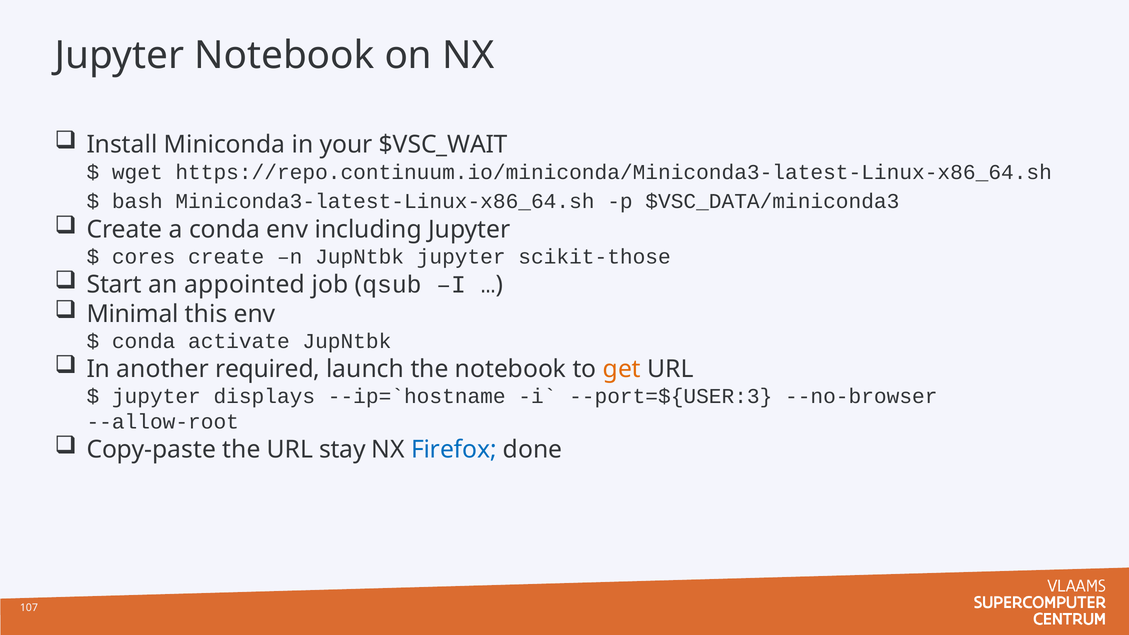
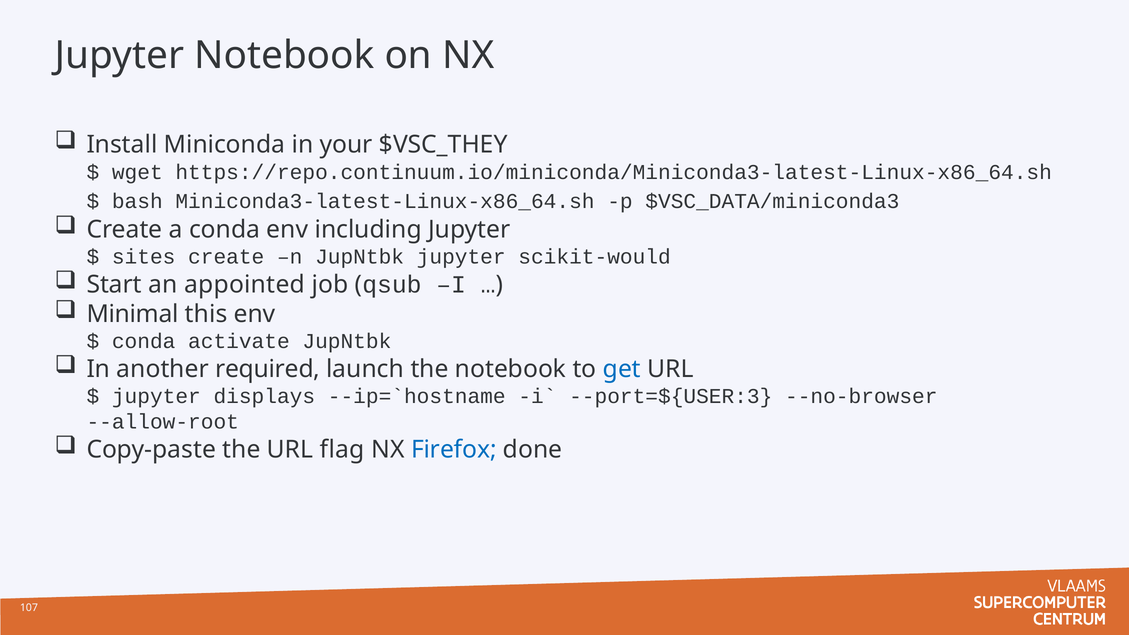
$VSC_WAIT: $VSC_WAIT -> $VSC_THEY
cores: cores -> sites
scikit-those: scikit-those -> scikit-would
get colour: orange -> blue
stay: stay -> flag
